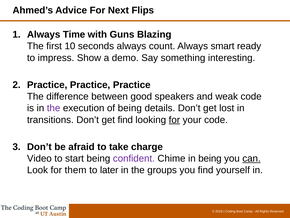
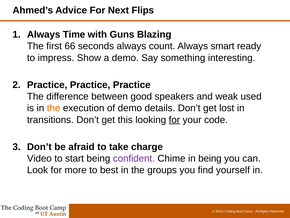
10: 10 -> 66
weak code: code -> used
the at (54, 108) colour: purple -> orange
of being: being -> demo
get find: find -> this
can underline: present -> none
them: them -> more
later: later -> best
